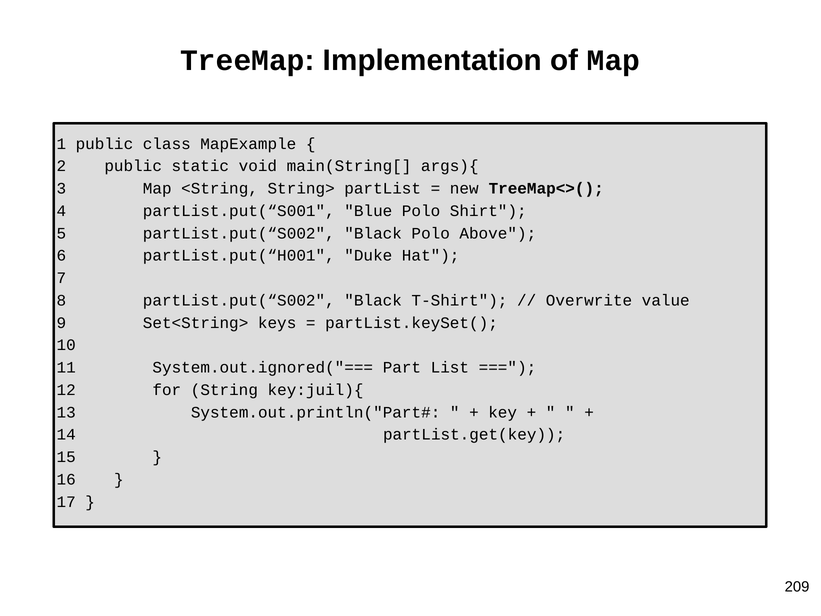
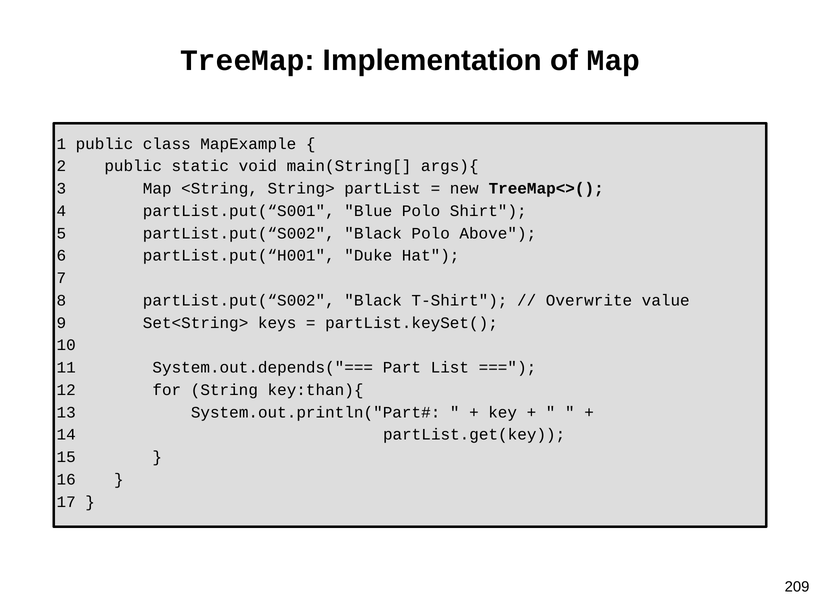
System.out.ignored("===: System.out.ignored("=== -> System.out.depends("===
key:juil){: key:juil){ -> key:than){
